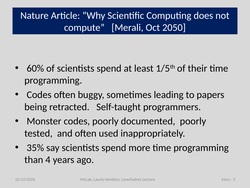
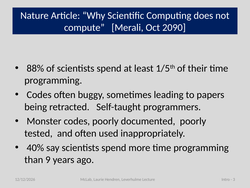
2050: 2050 -> 2090
60%: 60% -> 88%
35%: 35% -> 40%
4: 4 -> 9
